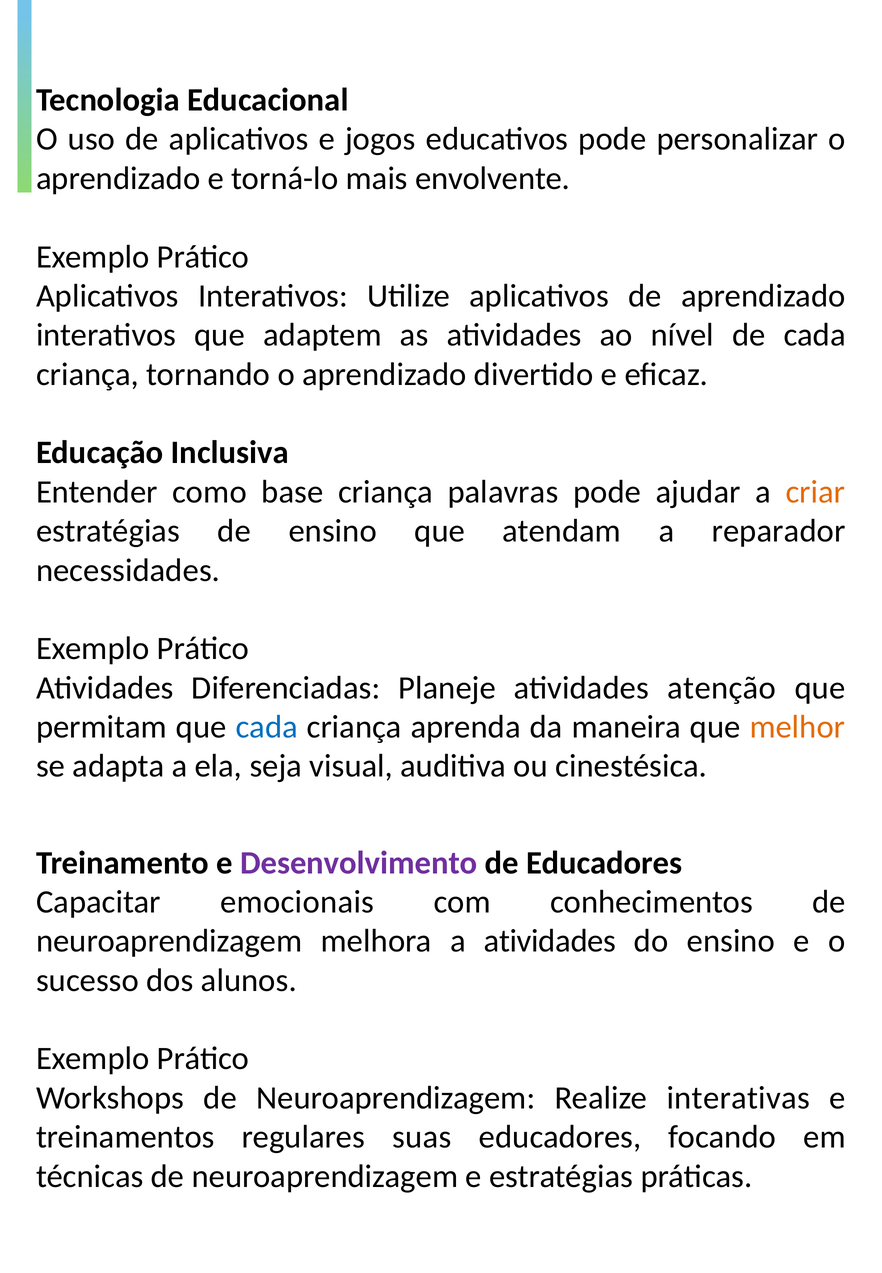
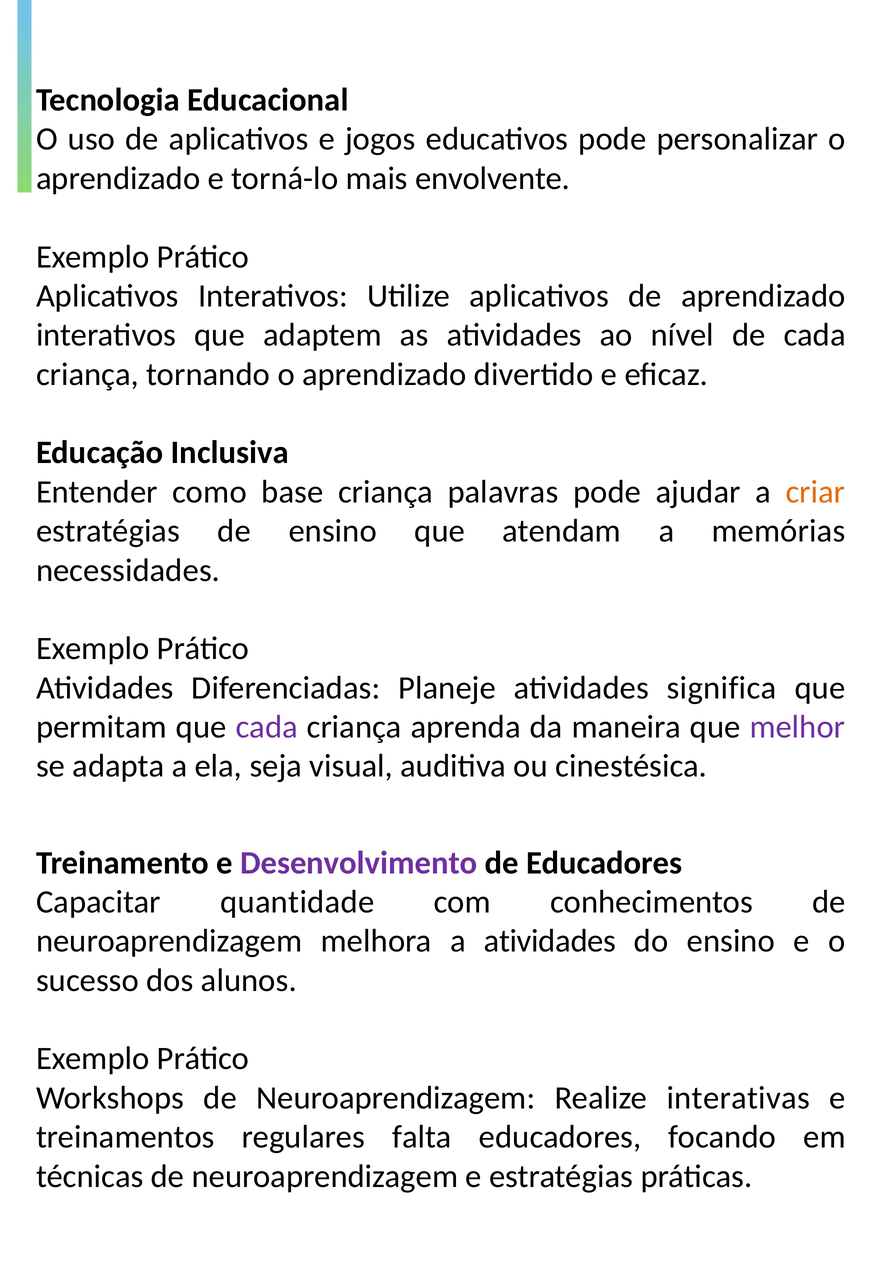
reparador: reparador -> memórias
atenção: atenção -> significa
cada at (267, 728) colour: blue -> purple
melhor colour: orange -> purple
emocionais: emocionais -> quantidade
suas: suas -> falta
